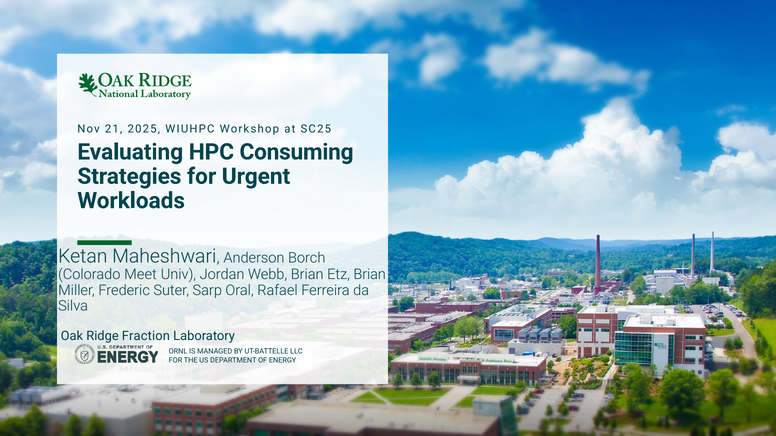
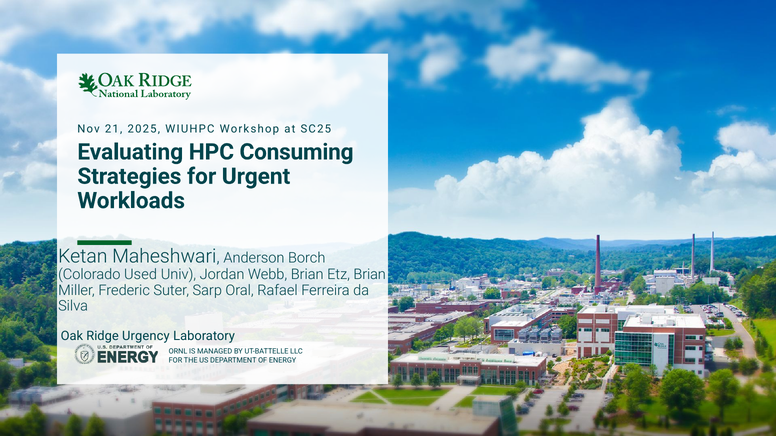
Meet: Meet -> Used
Fraction: Fraction -> Urgency
